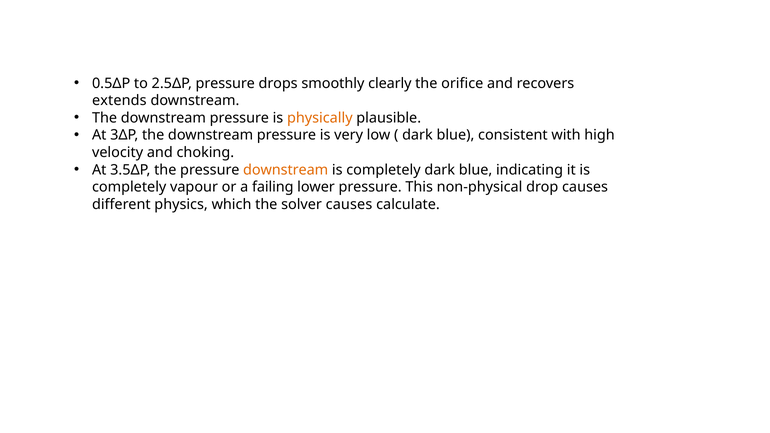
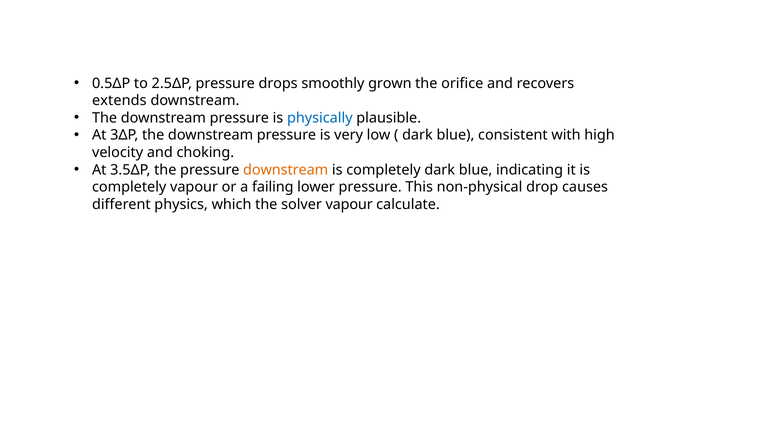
clearly: clearly -> grown
physically colour: orange -> blue
solver causes: causes -> vapour
